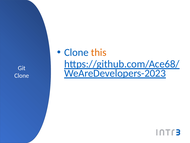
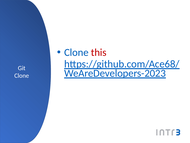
this colour: orange -> red
